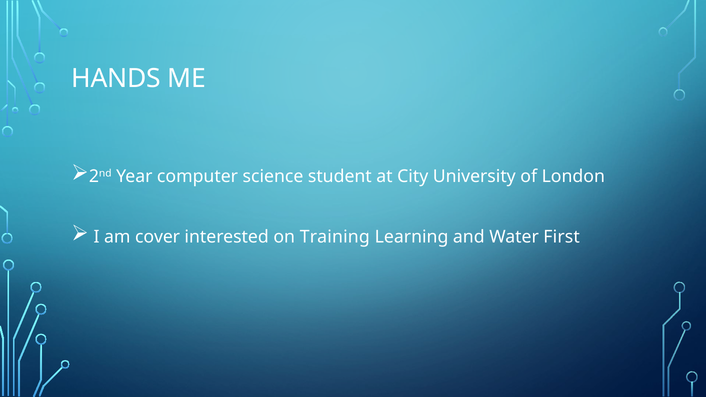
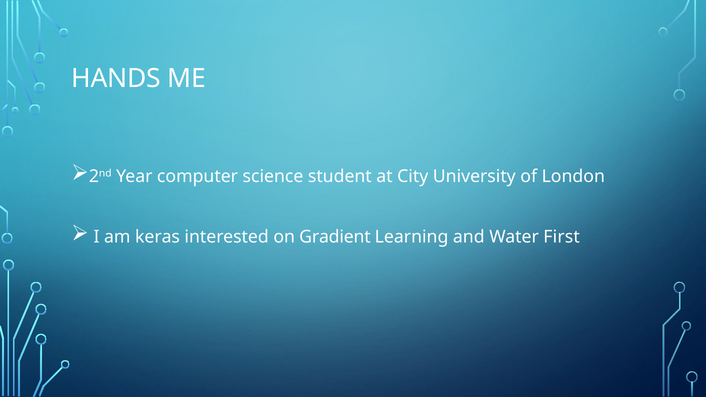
cover: cover -> keras
Training: Training -> Gradient
